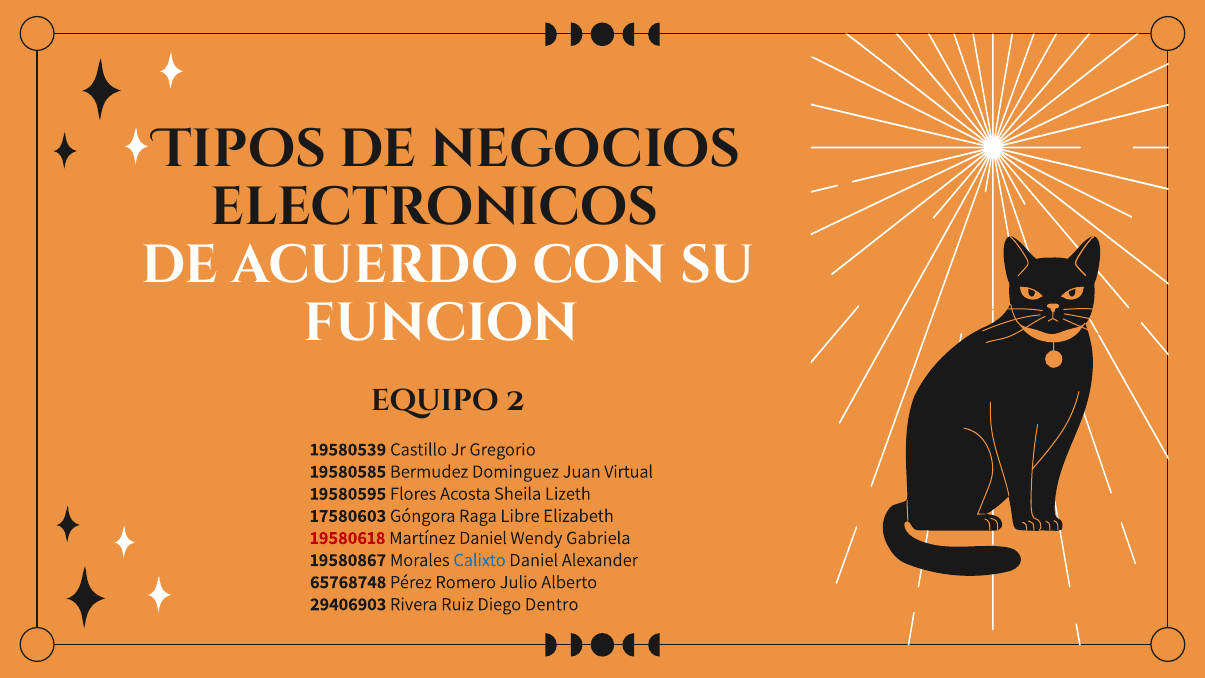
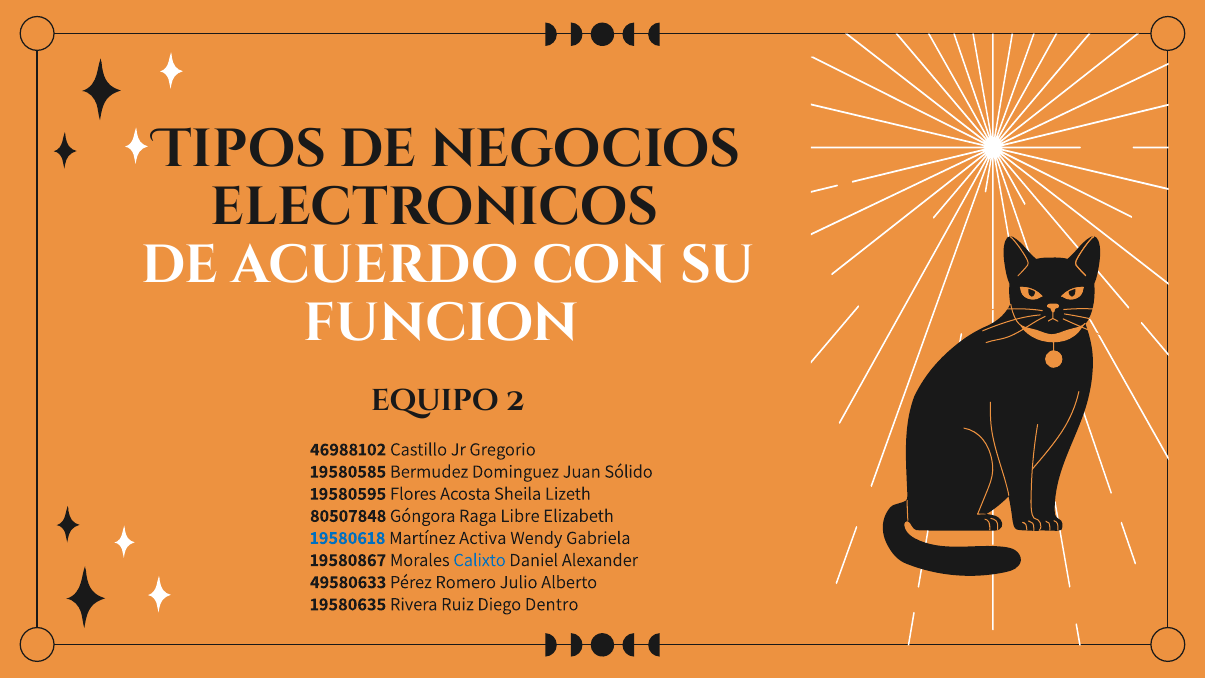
19580539: 19580539 -> 46988102
Virtual: Virtual -> Sólido
17580603: 17580603 -> 80507848
19580618 colour: red -> blue
Martínez Daniel: Daniel -> Activa
65768748: 65768748 -> 49580633
29406903: 29406903 -> 19580635
